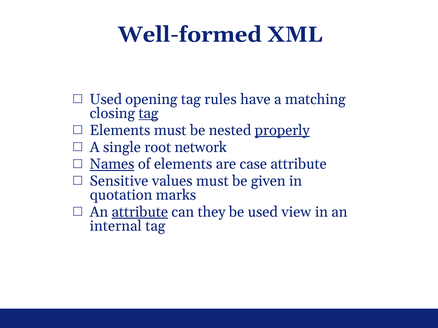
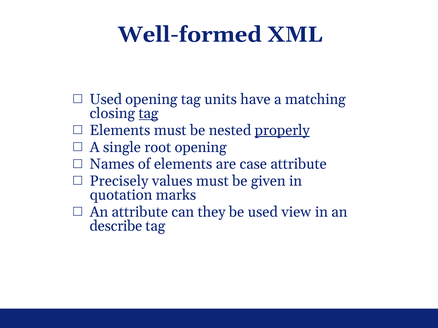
rules: rules -> units
root network: network -> opening
Names underline: present -> none
Sensitive: Sensitive -> Precisely
attribute at (140, 212) underline: present -> none
internal: internal -> describe
